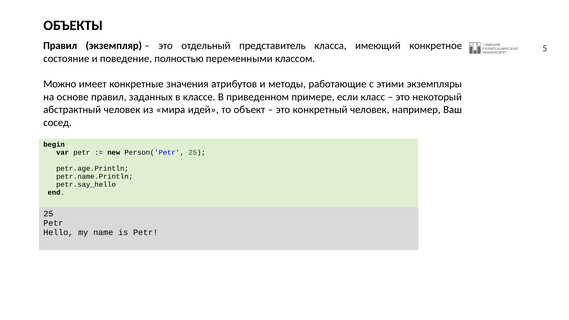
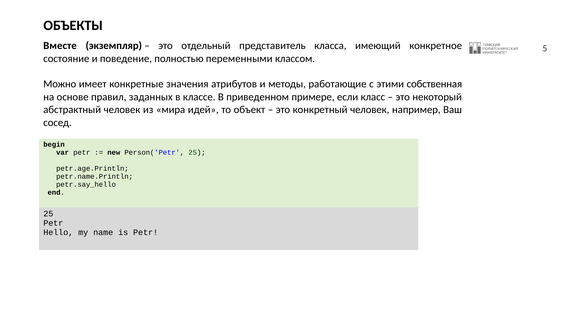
Правил at (60, 46): Правил -> Вместе
экземпляры: экземпляры -> собственная
